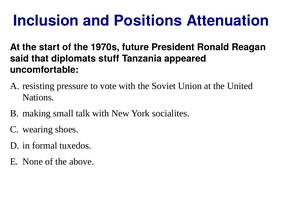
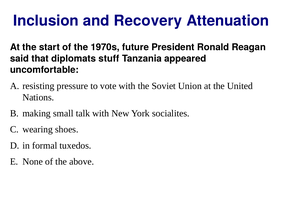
Positions: Positions -> Recovery
